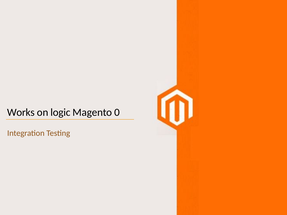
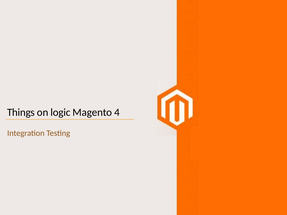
Works: Works -> Things
0: 0 -> 4
